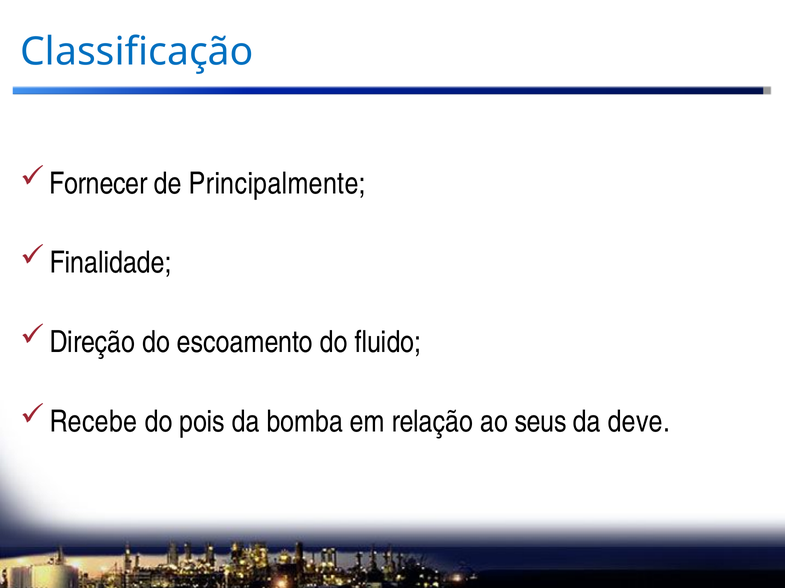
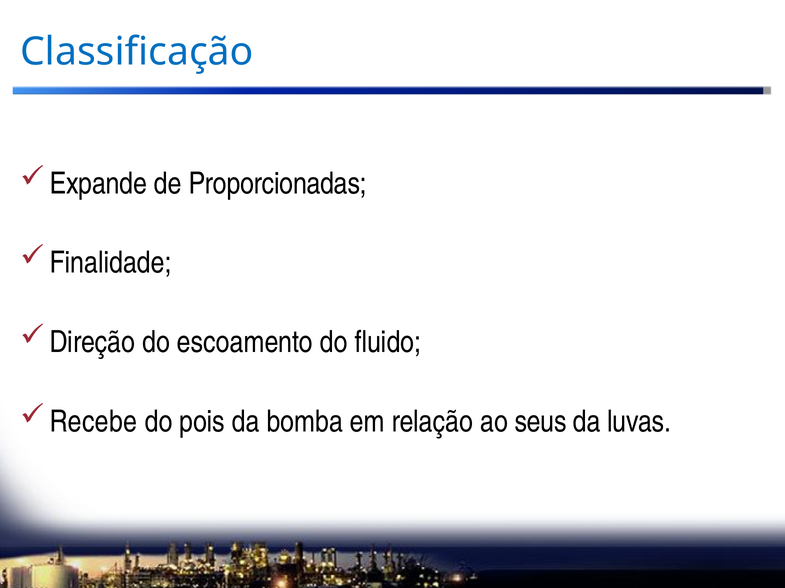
Fornecer: Fornecer -> Expande
Principalmente: Principalmente -> Proporcionadas
deve: deve -> luvas
